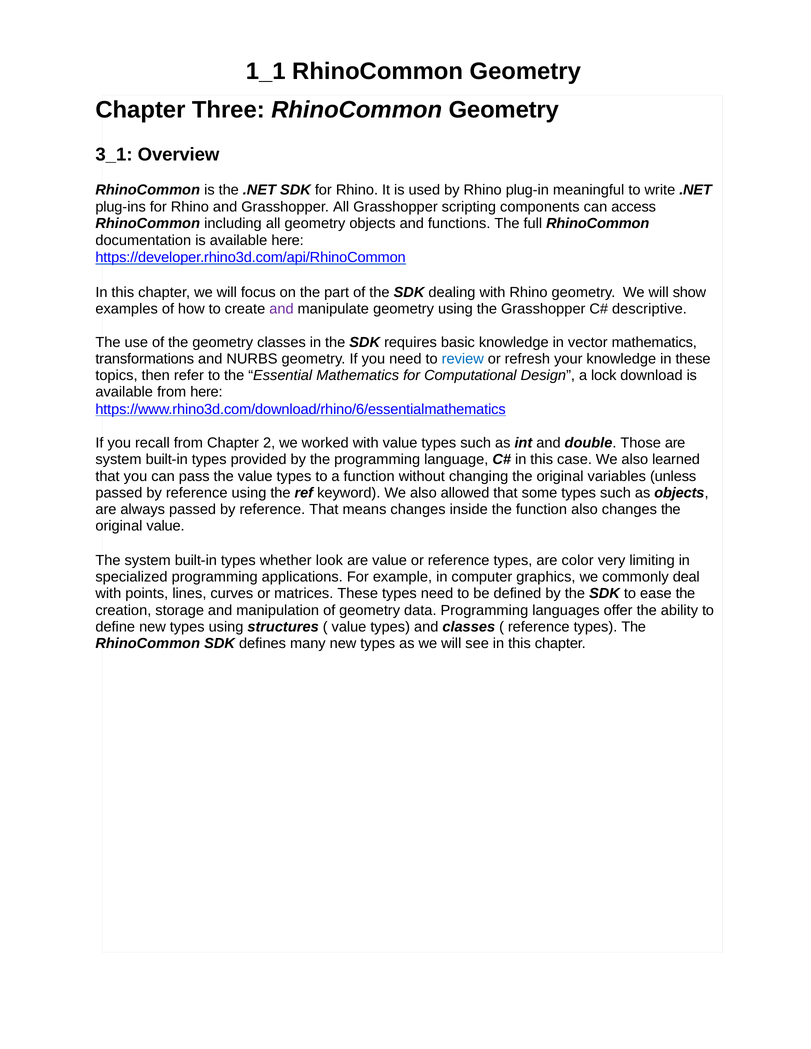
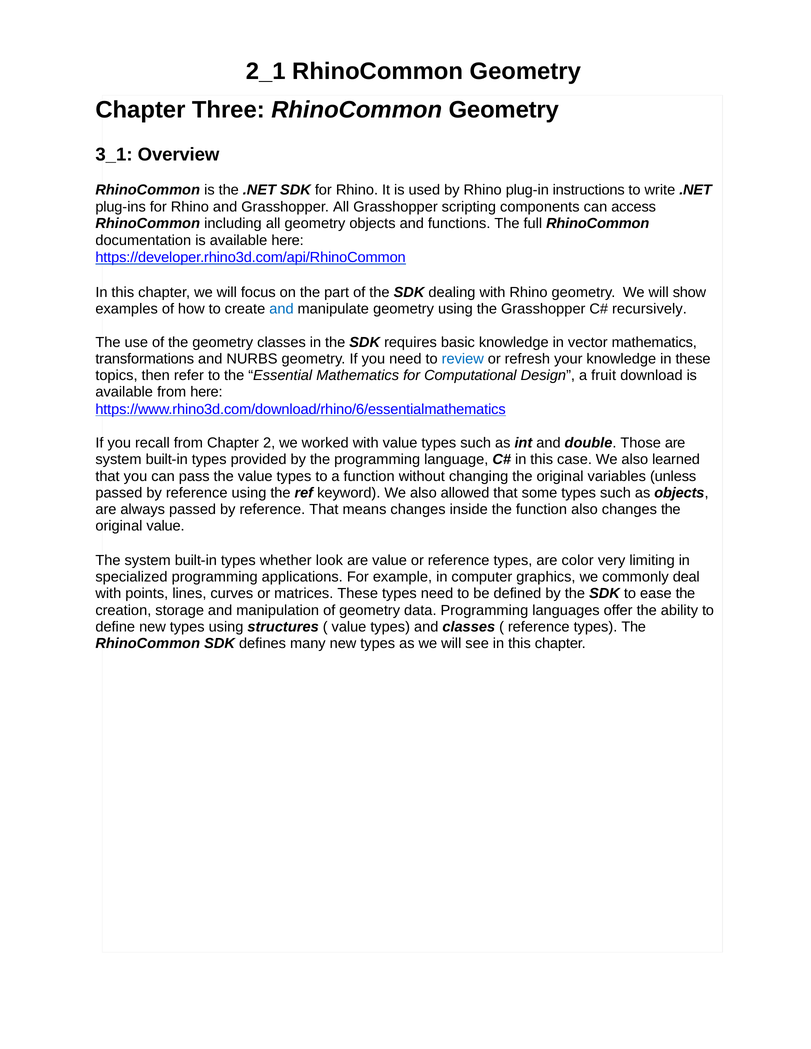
1_1: 1_1 -> 2_1
meaningful: meaningful -> instructions
and at (281, 309) colour: purple -> blue
descriptive: descriptive -> recursively
lock: lock -> fruit
